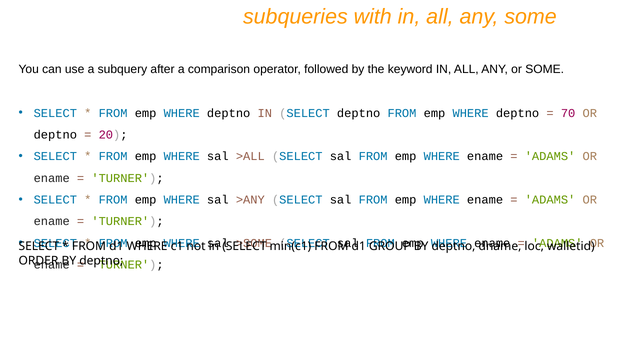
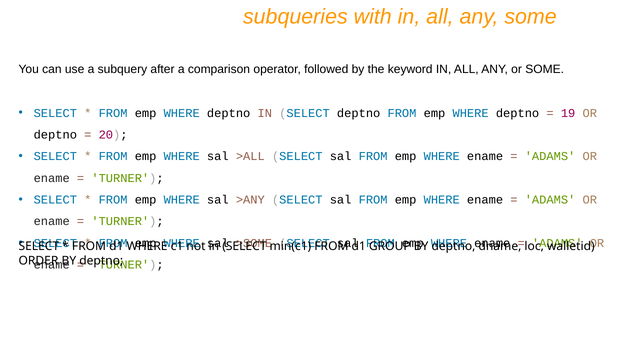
70: 70 -> 19
